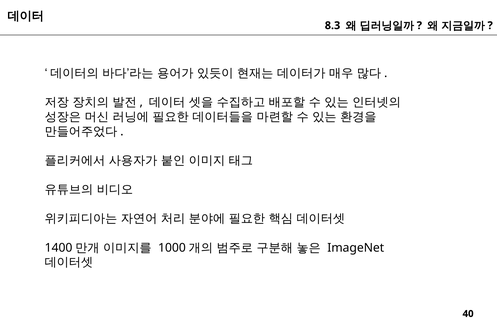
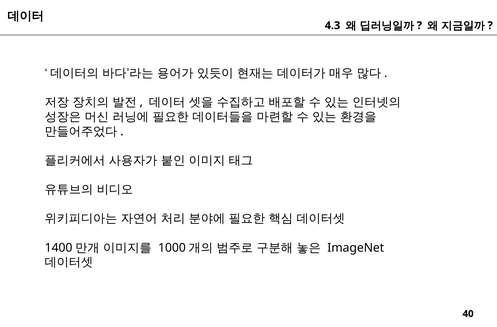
8.3: 8.3 -> 4.3
